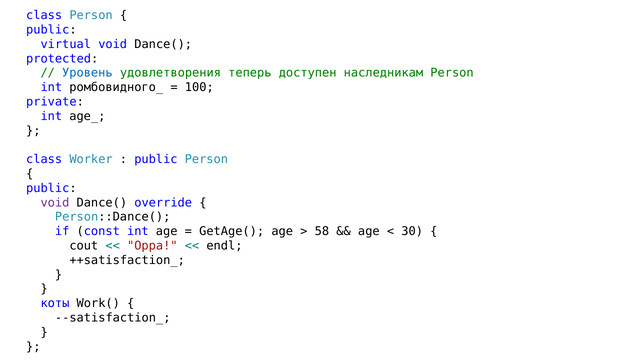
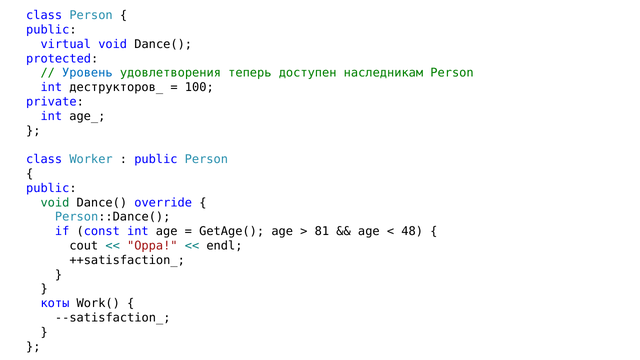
ромбовидного_: ромбовидного_ -> деструкторов_
void at (55, 203) colour: purple -> green
58: 58 -> 81
30: 30 -> 48
